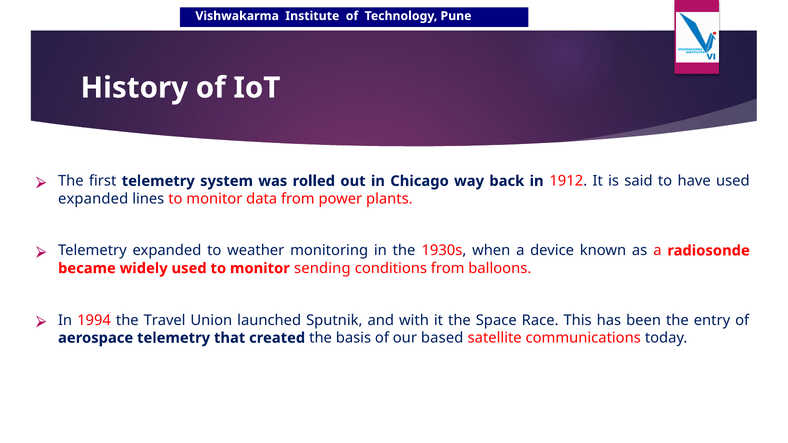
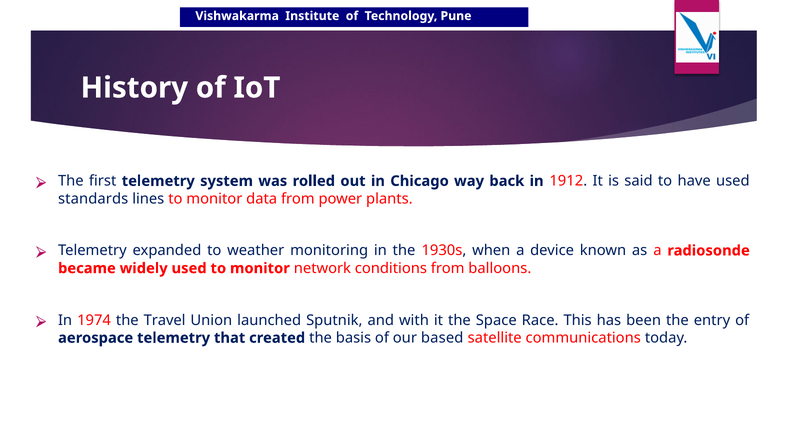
expanded at (93, 199): expanded -> standards
sending: sending -> network
1994: 1994 -> 1974
